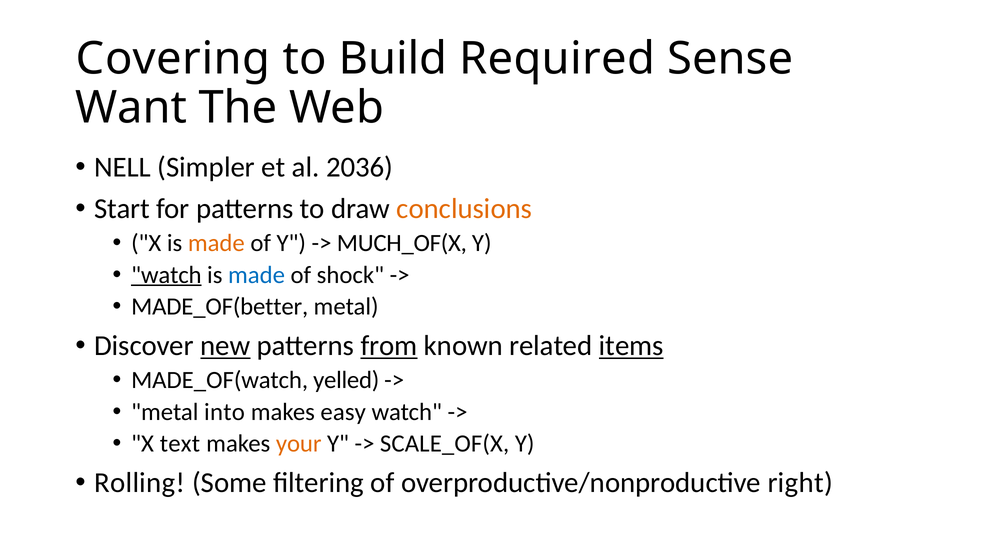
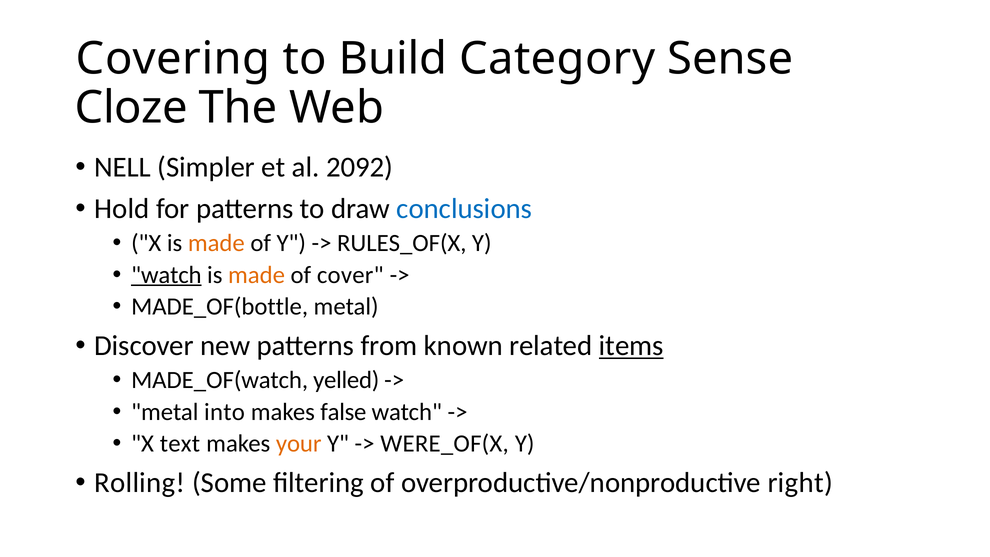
Required: Required -> Category
Want: Want -> Cloze
2036: 2036 -> 2092
Start: Start -> Hold
conclusions colour: orange -> blue
MUCH_OF(X: MUCH_OF(X -> RULES_OF(X
made at (256, 275) colour: blue -> orange
shock: shock -> cover
MADE_OF(better: MADE_OF(better -> MADE_OF(bottle
new underline: present -> none
from underline: present -> none
easy: easy -> false
SCALE_OF(X: SCALE_OF(X -> WERE_OF(X
